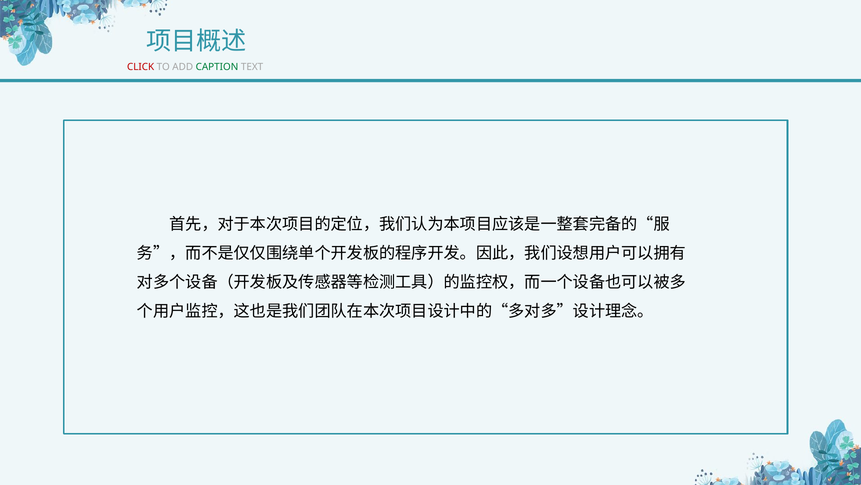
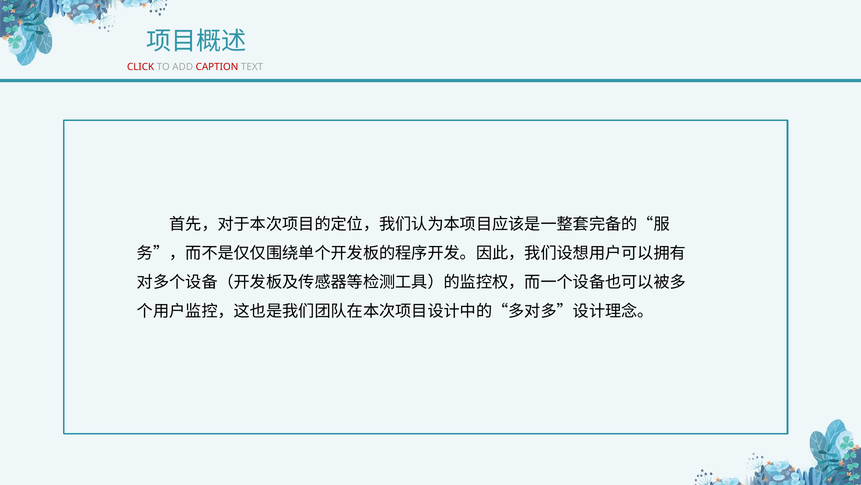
CAPTION colour: green -> red
